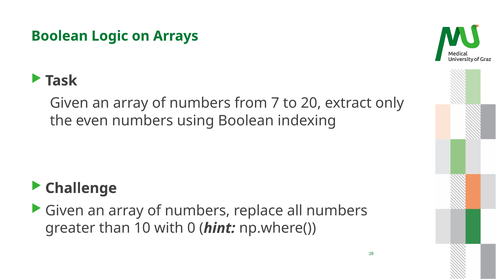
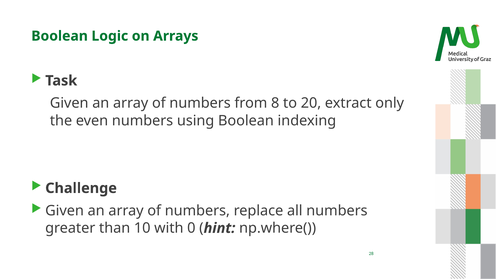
7: 7 -> 8
